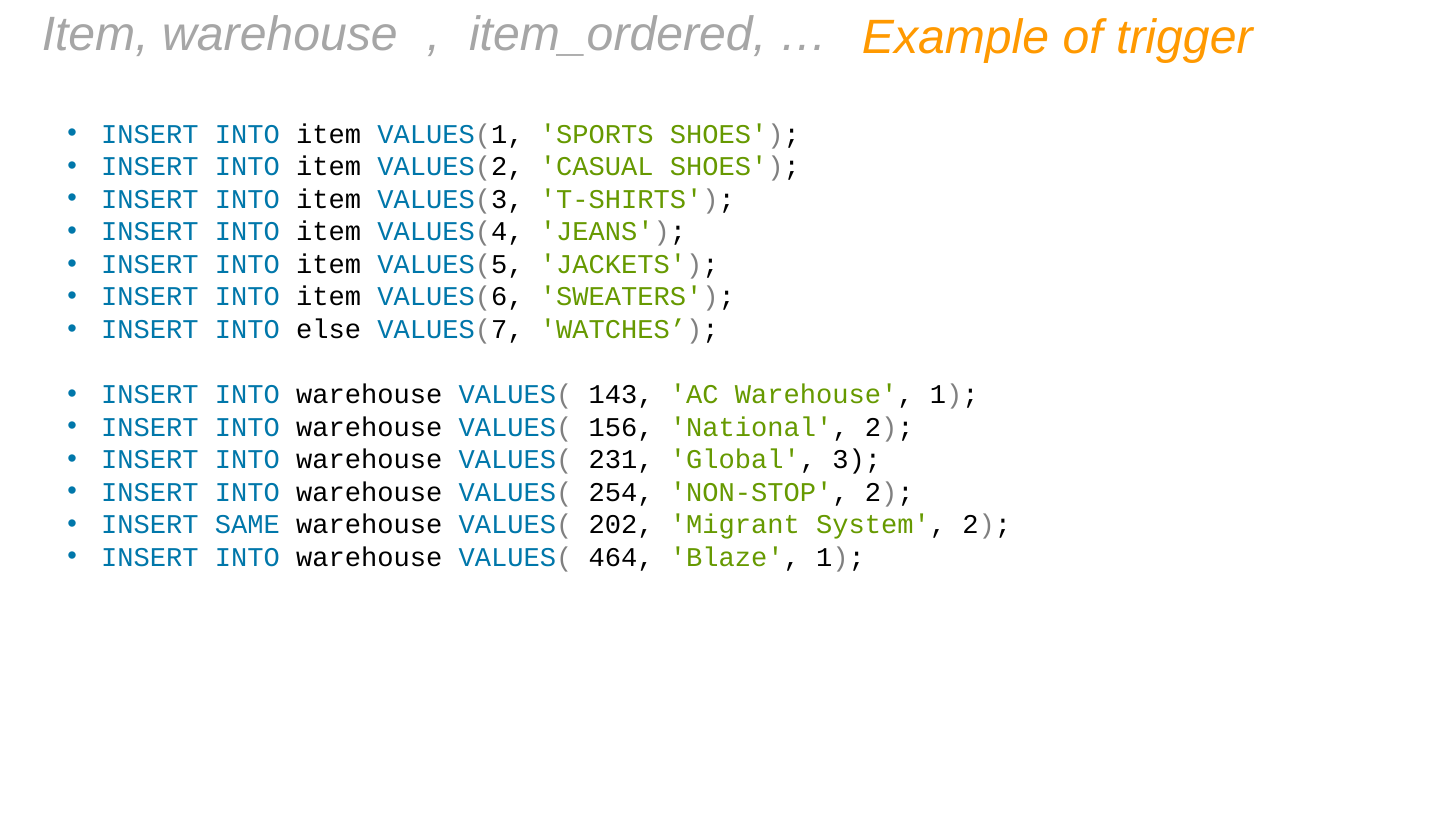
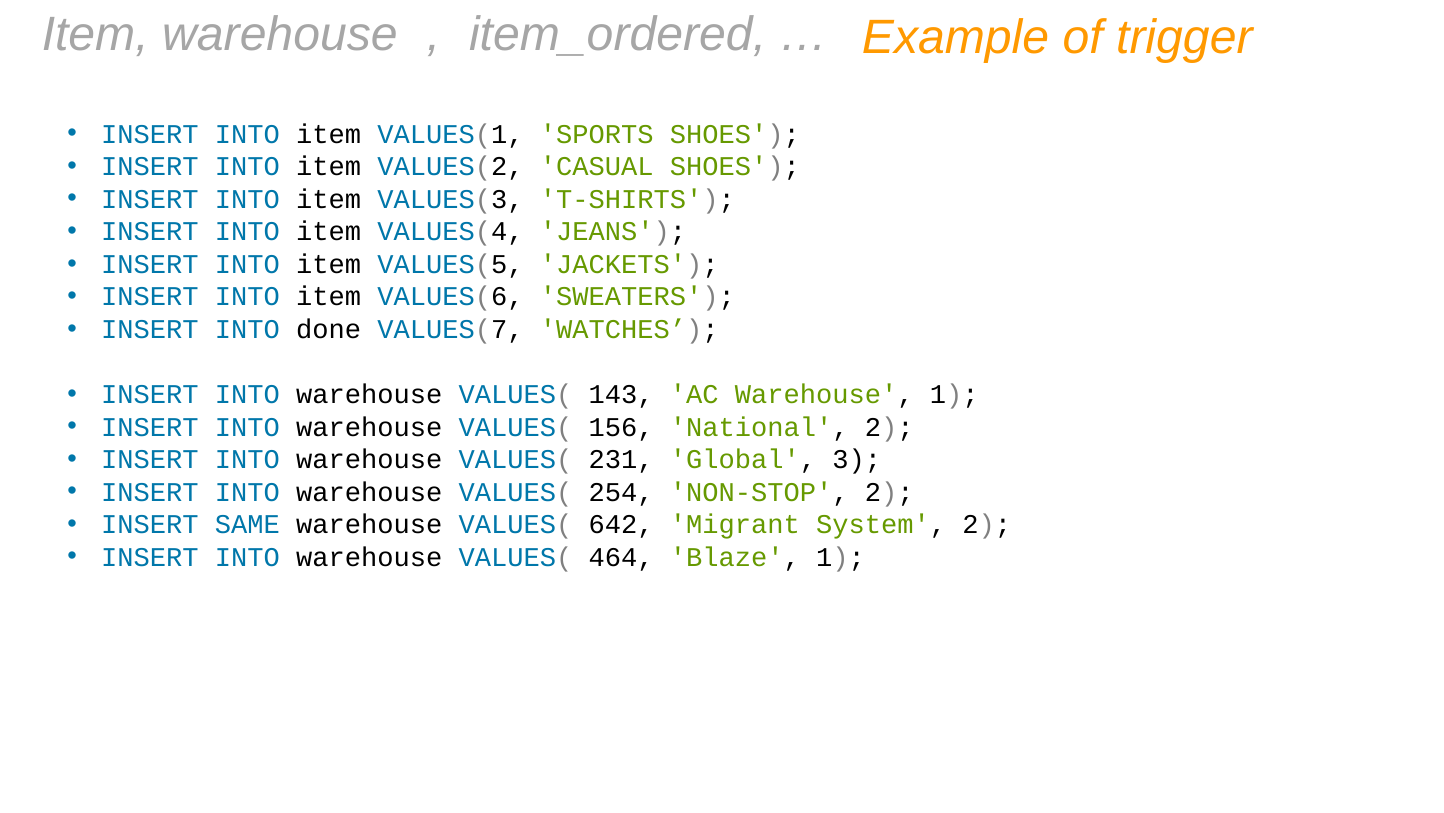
else: else -> done
202: 202 -> 642
